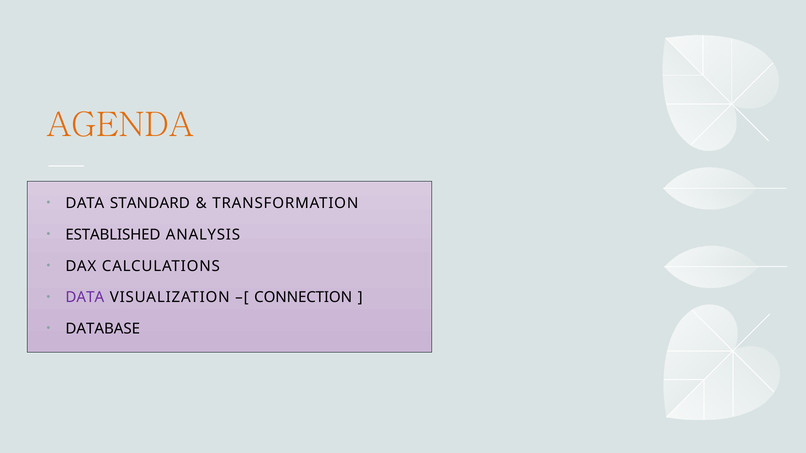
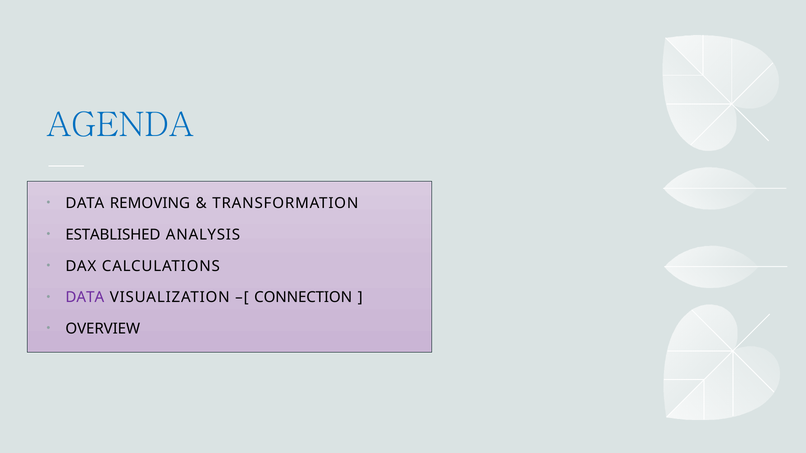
AGENDA colour: orange -> blue
STANDARD: STANDARD -> REMOVING
DATABASE: DATABASE -> OVERVIEW
